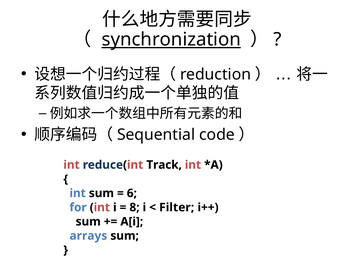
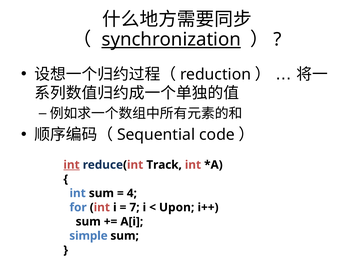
int at (72, 165) underline: none -> present
6: 6 -> 4
8: 8 -> 7
Filter: Filter -> Upon
arrays: arrays -> simple
